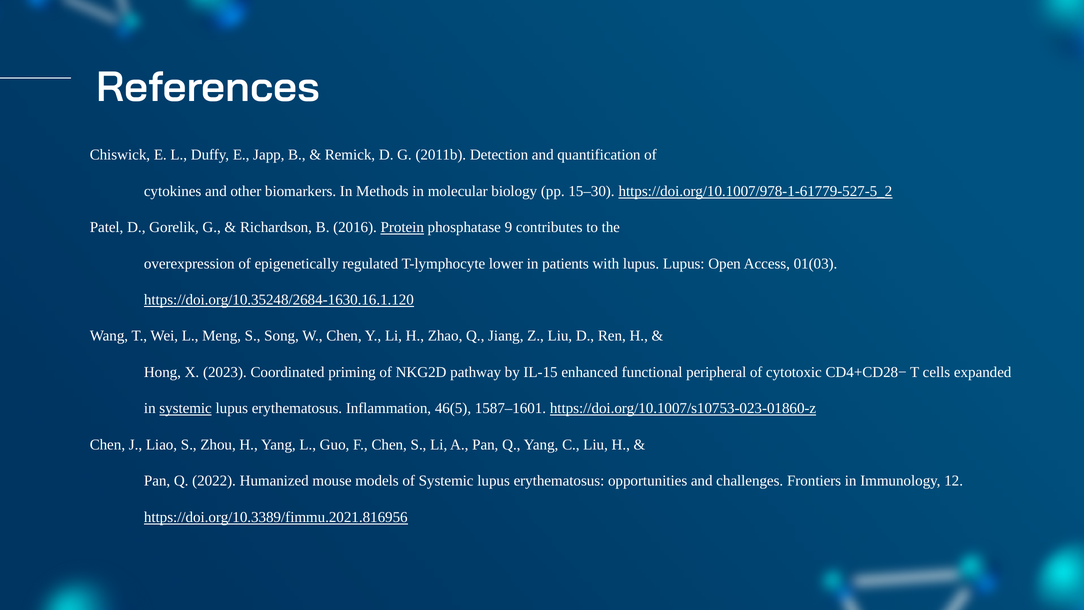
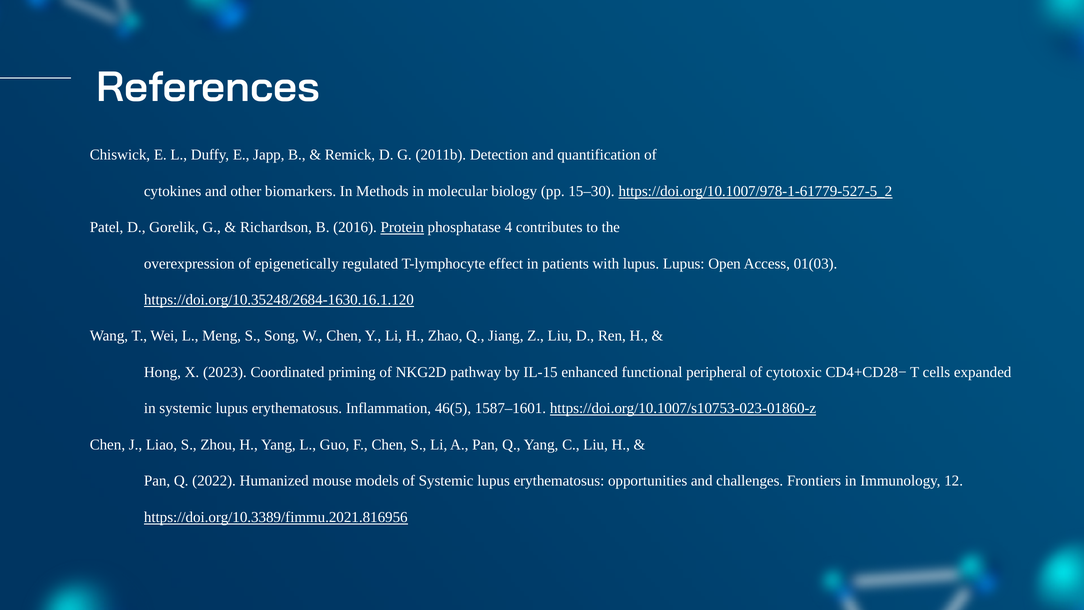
9: 9 -> 4
lower: lower -> effect
systemic at (186, 408) underline: present -> none
